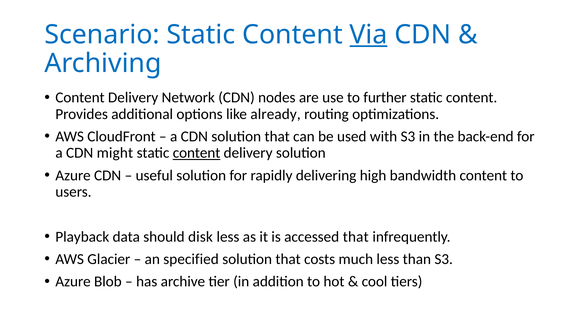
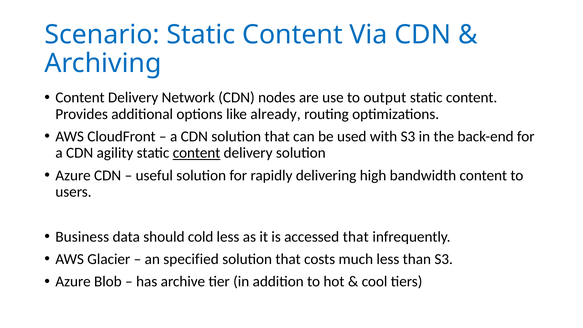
Via underline: present -> none
further: further -> output
might: might -> agility
Playback: Playback -> Business
disk: disk -> cold
